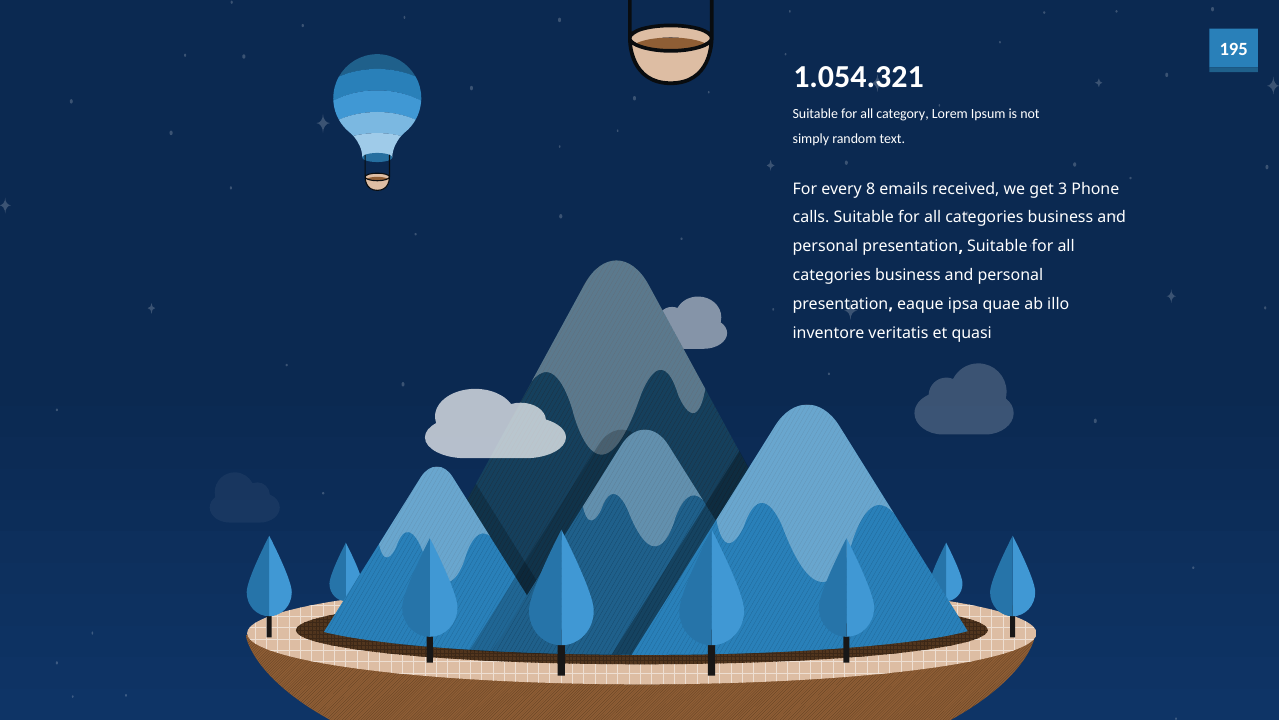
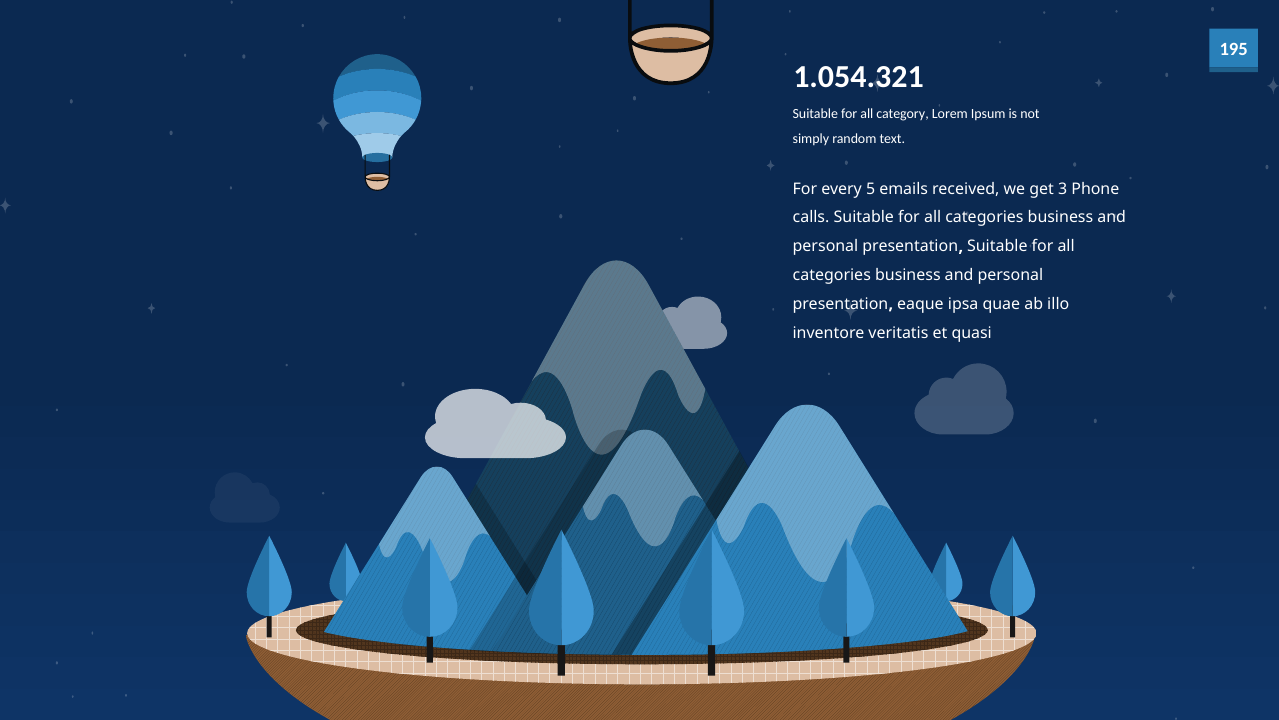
8: 8 -> 5
